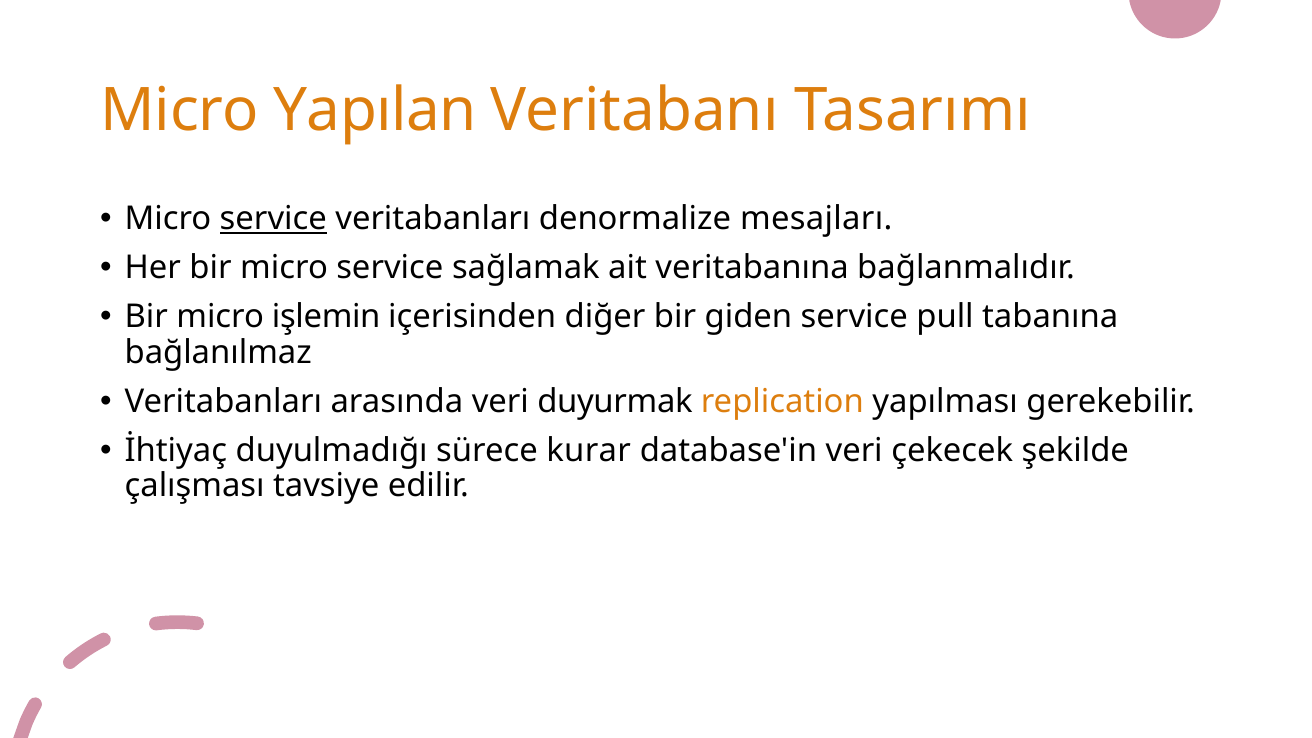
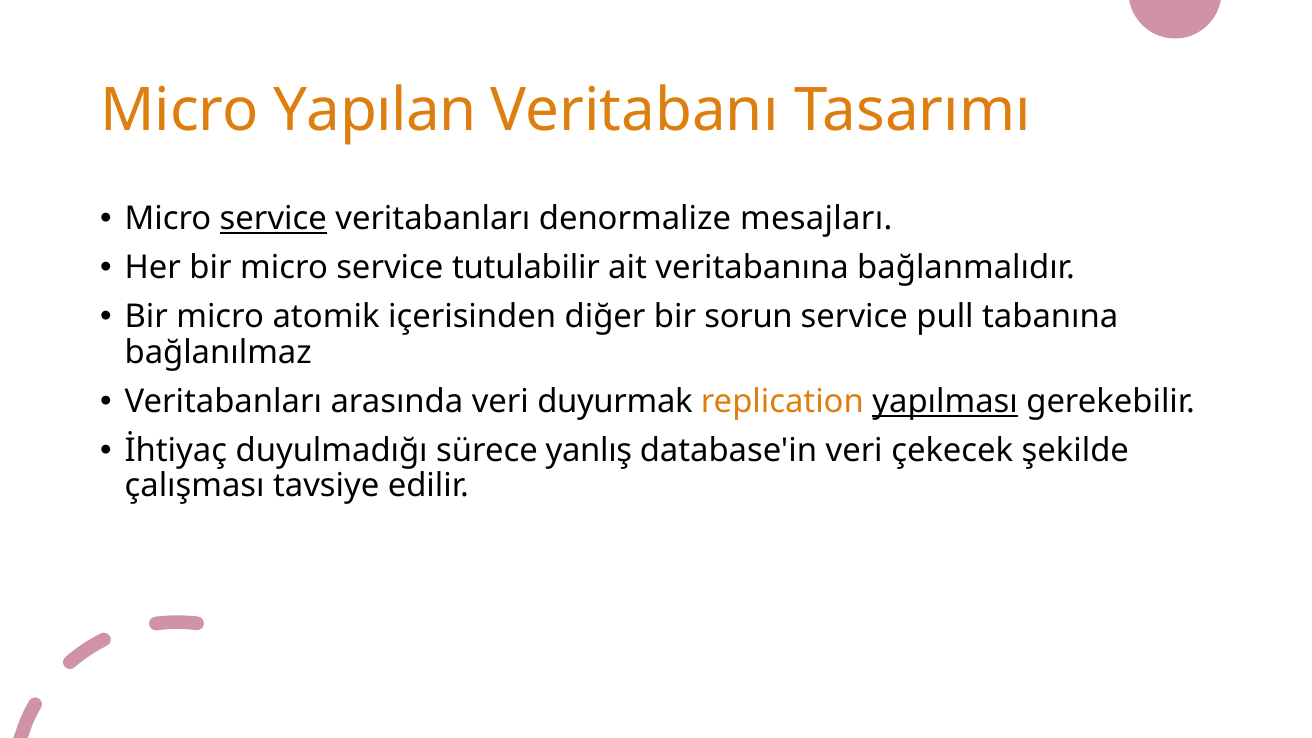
sağlamak: sağlamak -> tutulabilir
işlemin: işlemin -> atomik
giden: giden -> sorun
yapılması underline: none -> present
kurar: kurar -> yanlış
